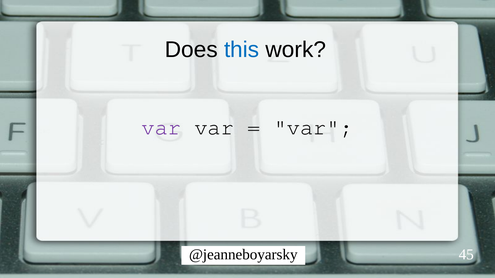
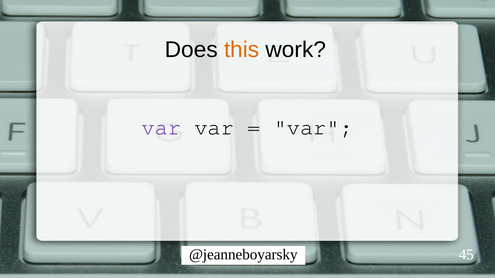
this colour: blue -> orange
